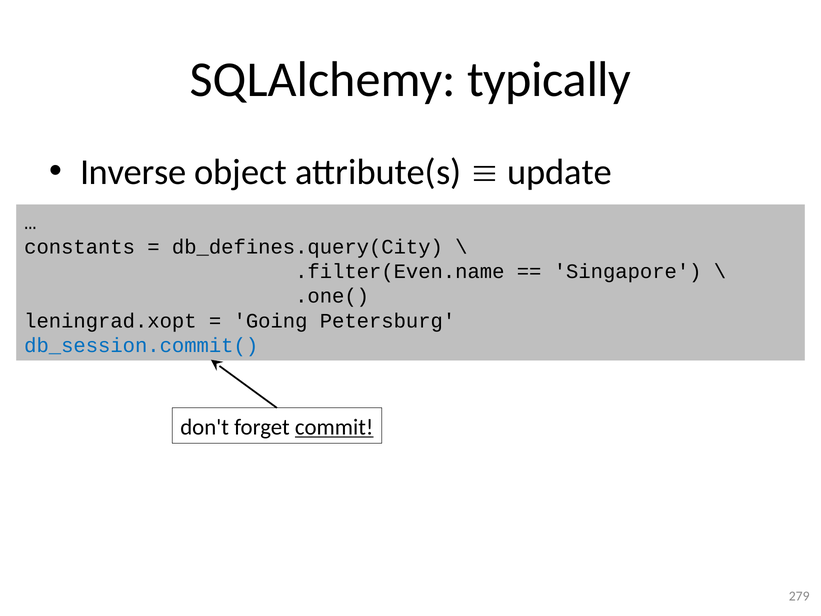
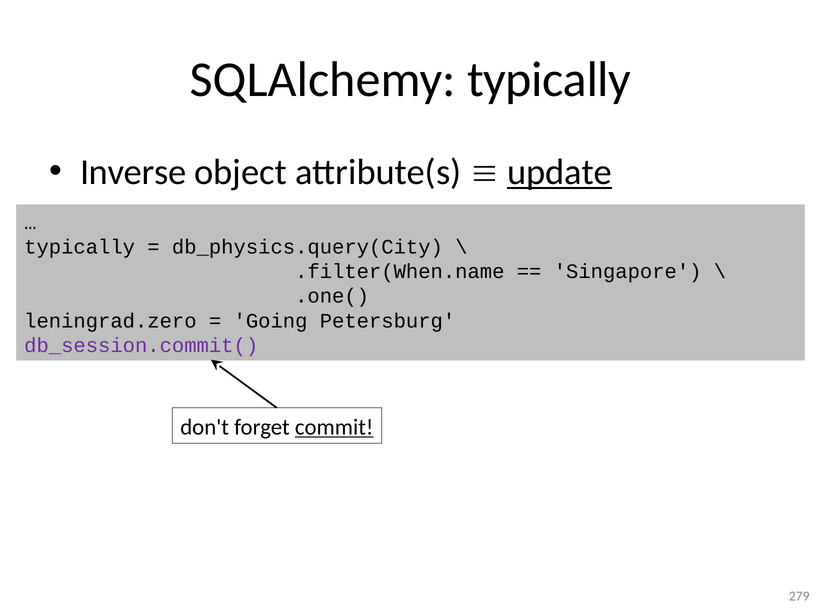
update underline: none -> present
constants at (80, 247): constants -> typically
db_defines.query(City: db_defines.query(City -> db_physics.query(City
.filter(Even.name: .filter(Even.name -> .filter(When.name
leningrad.xopt: leningrad.xopt -> leningrad.zero
db_session.commit( colour: blue -> purple
